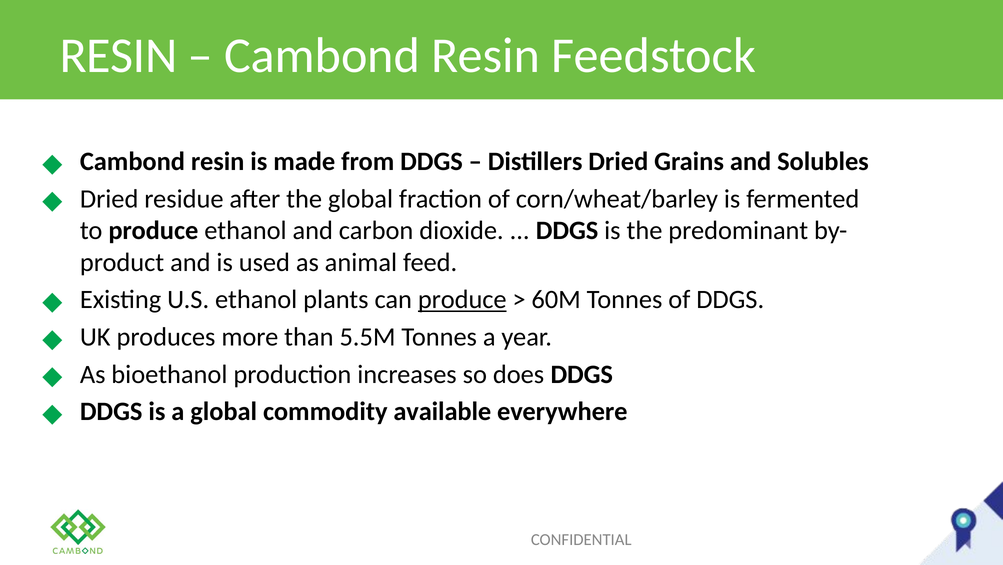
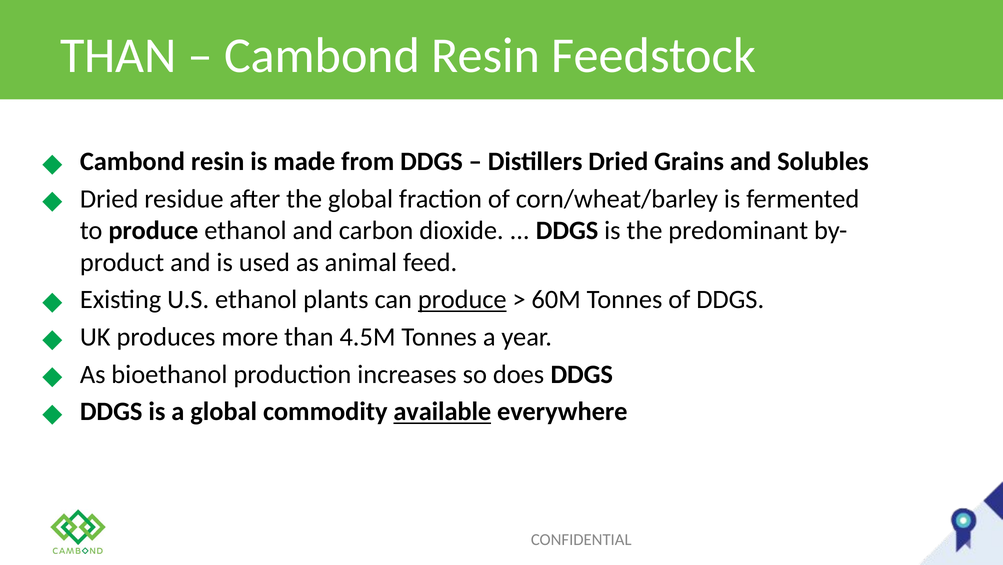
RESIN at (119, 56): RESIN -> THAN
5.5M: 5.5M -> 4.5M
available underline: none -> present
